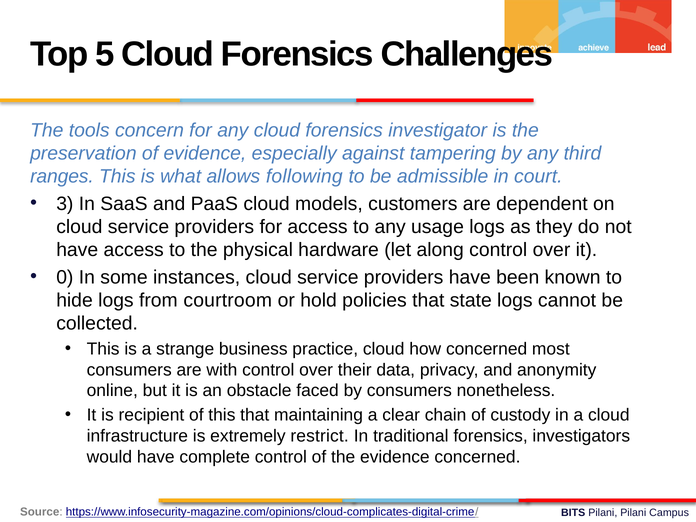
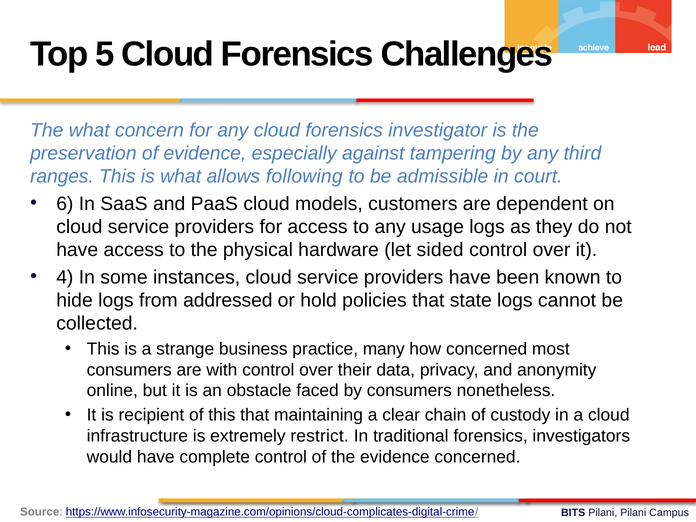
The tools: tools -> what
3: 3 -> 6
along: along -> sided
0: 0 -> 4
courtroom: courtroom -> addressed
practice cloud: cloud -> many
